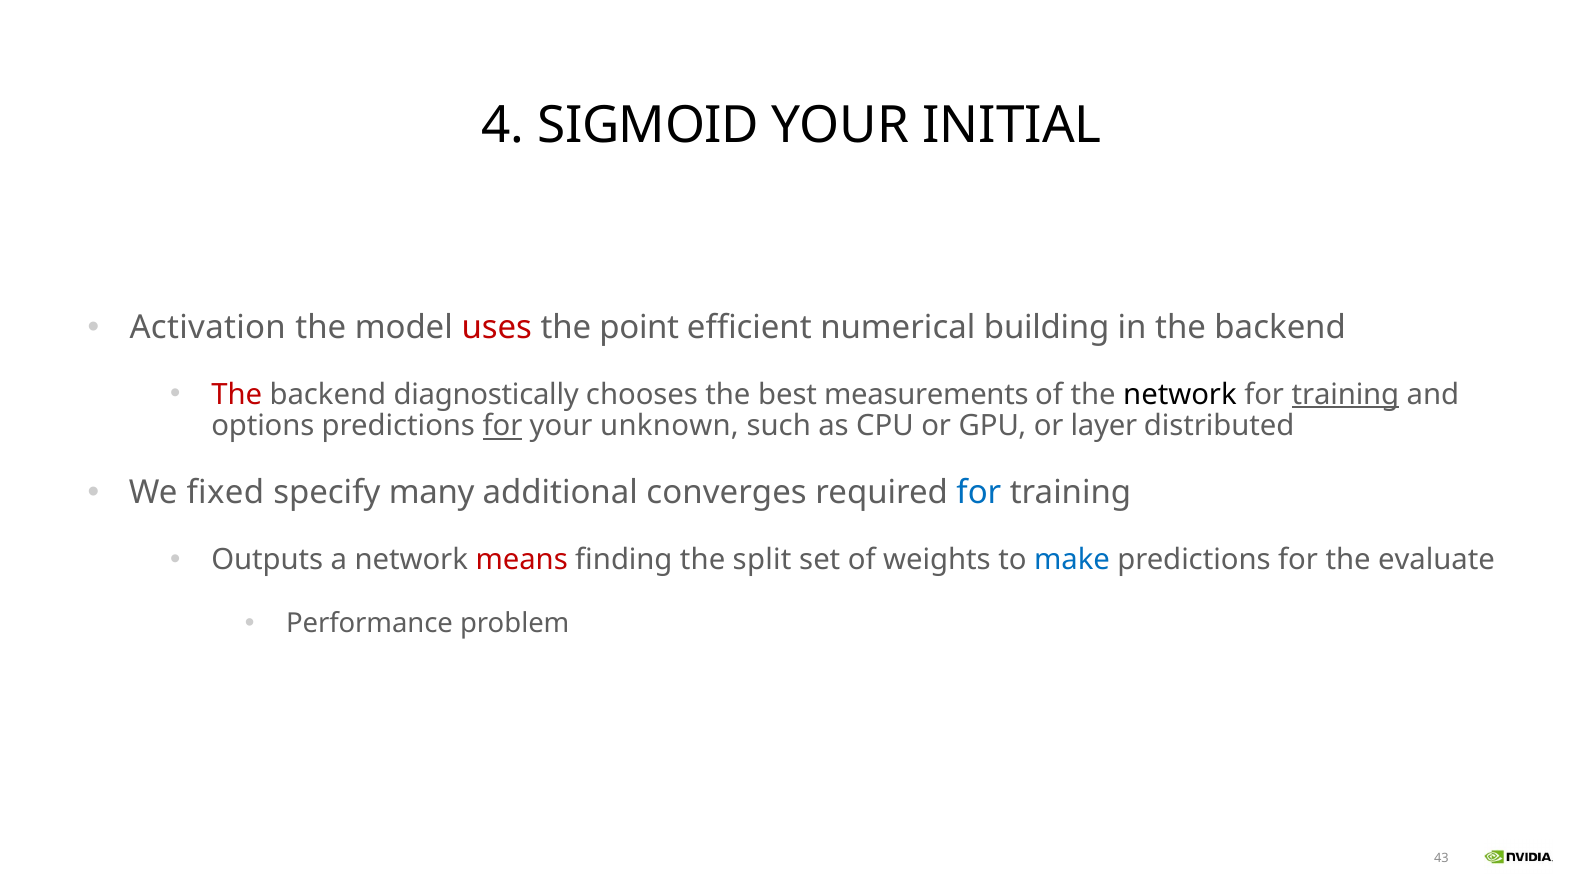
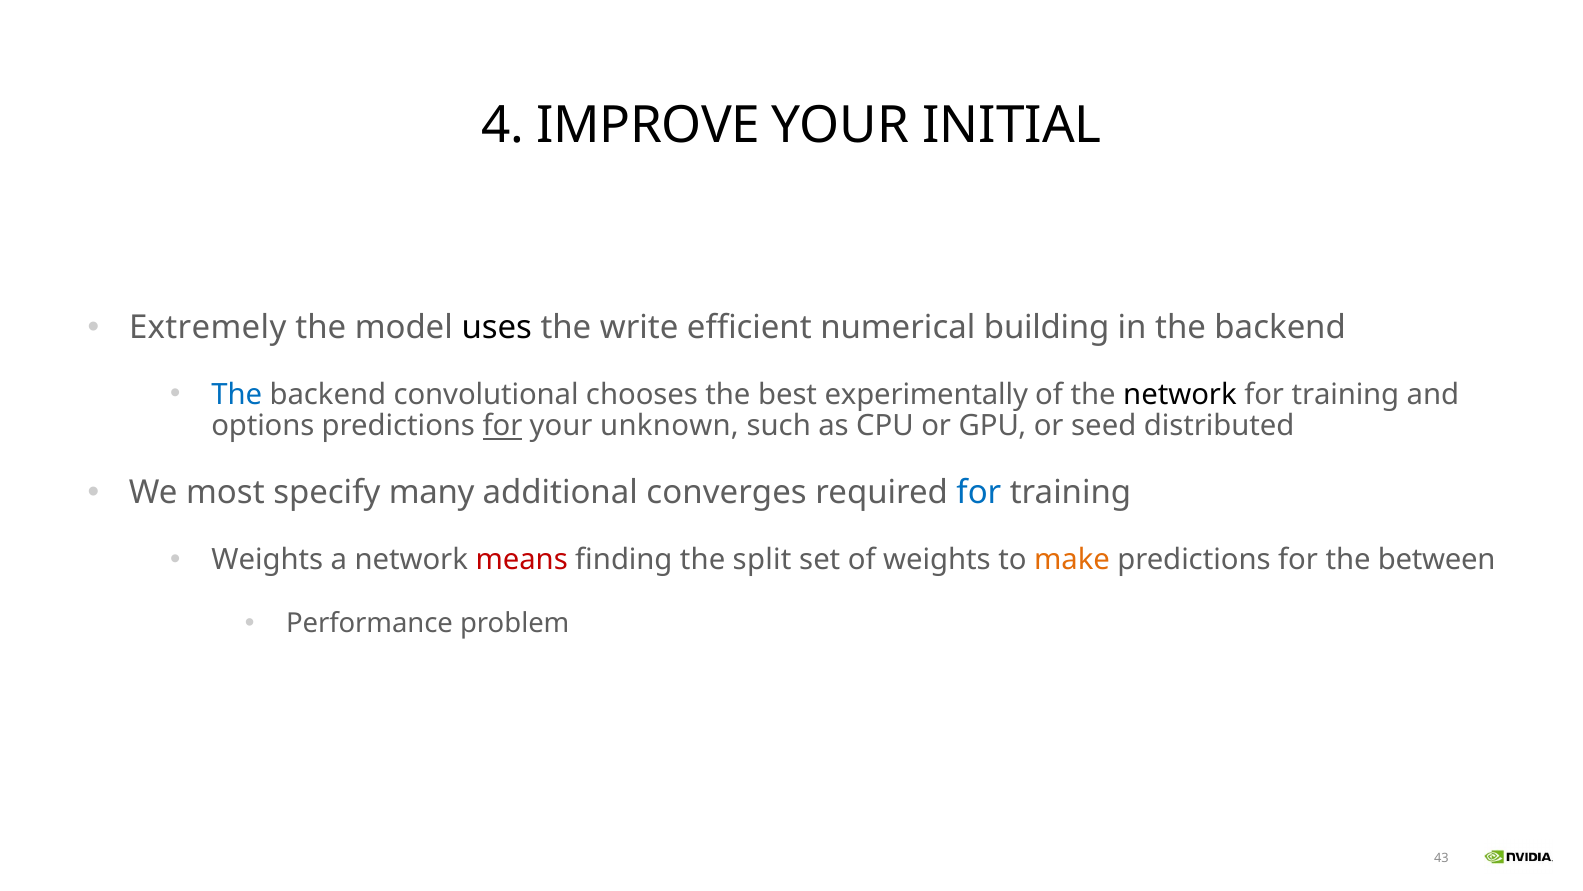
SIGMOID: SIGMOID -> IMPROVE
Activation: Activation -> Extremely
uses colour: red -> black
point: point -> write
The at (237, 394) colour: red -> blue
diagnostically: diagnostically -> convolutional
measurements: measurements -> experimentally
training at (1345, 394) underline: present -> none
layer: layer -> seed
fixed: fixed -> most
Outputs at (267, 559): Outputs -> Weights
make colour: blue -> orange
evaluate: evaluate -> between
